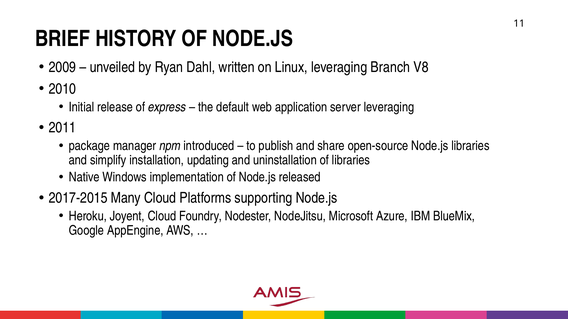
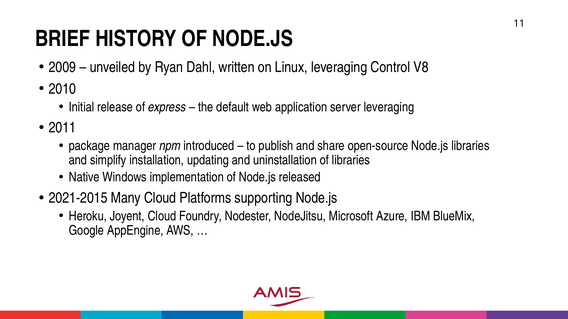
Branch: Branch -> Control
2017-2015: 2017-2015 -> 2021-2015
